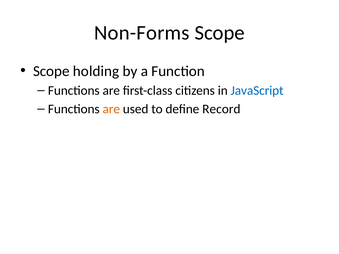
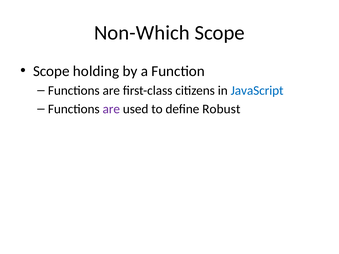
Non-Forms: Non-Forms -> Non-Which
are at (111, 109) colour: orange -> purple
Record: Record -> Robust
